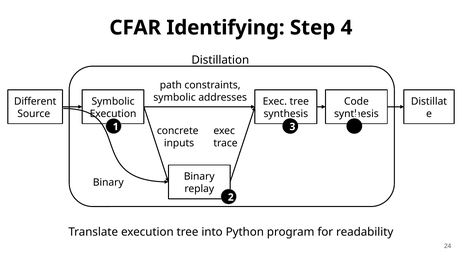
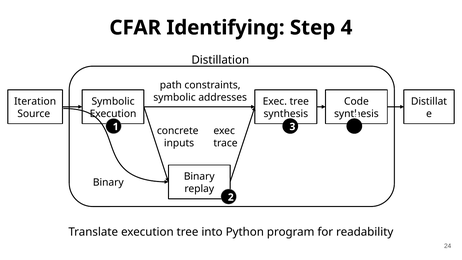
Different: Different -> Iteration
